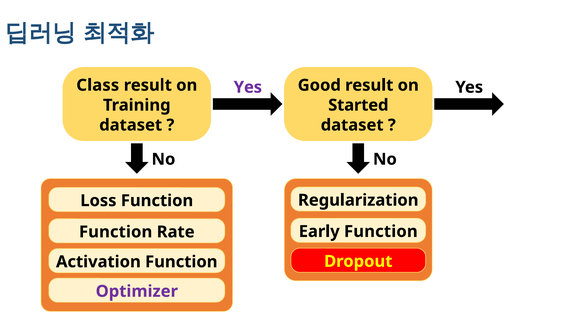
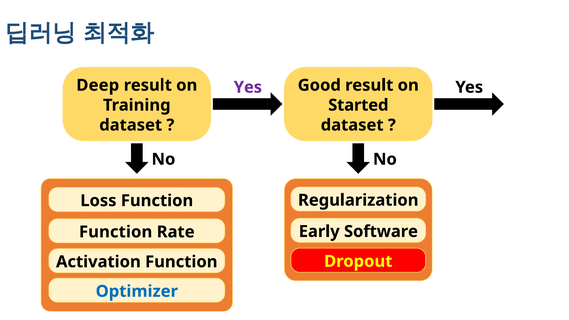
Class: Class -> Deep
Early Function: Function -> Software
Optimizer colour: purple -> blue
